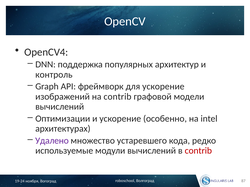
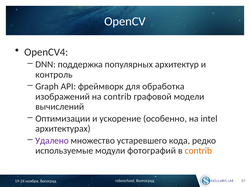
для ускорение: ускорение -> обработка
модули вычислений: вычислений -> фотографий
contrib at (198, 151) colour: red -> orange
